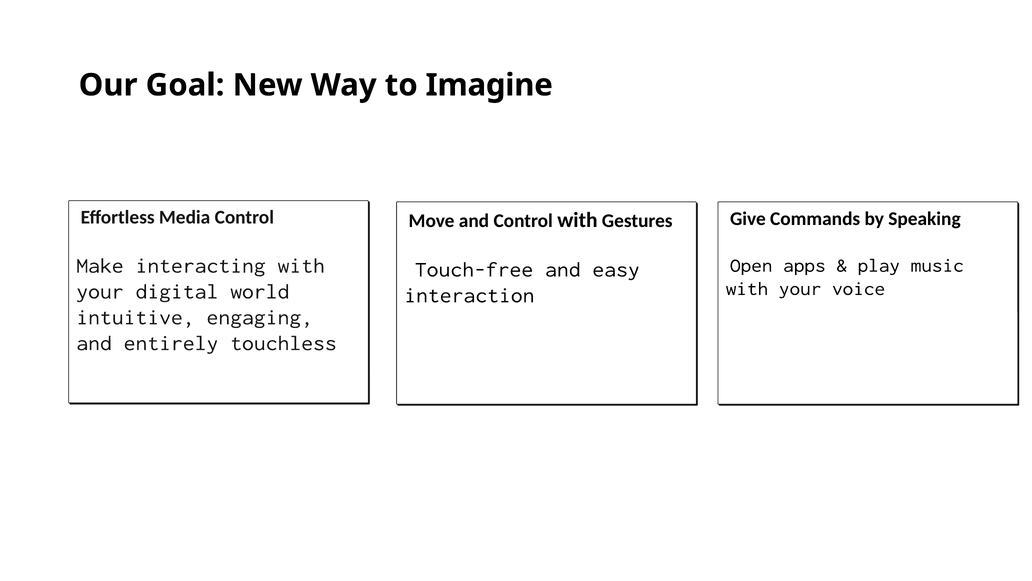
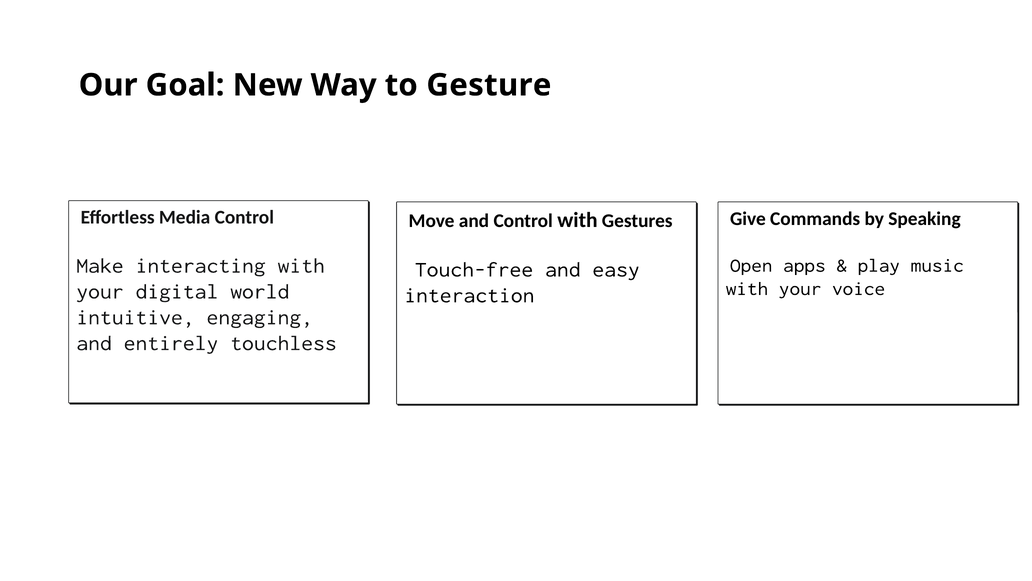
Imagine: Imagine -> Gesture
